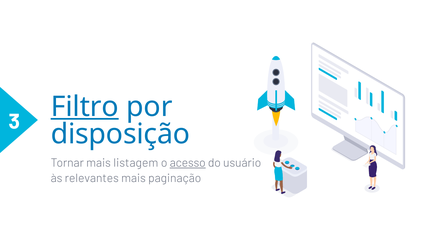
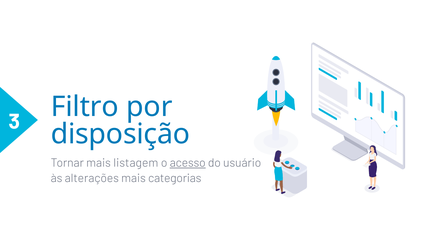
Filtro underline: present -> none
relevantes: relevantes -> alterações
paginação: paginação -> categorias
